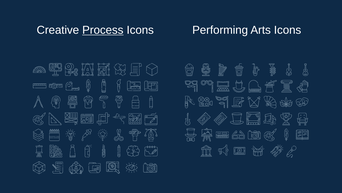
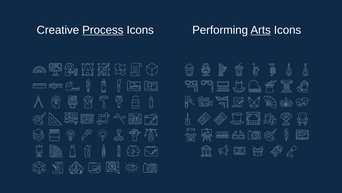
Arts underline: none -> present
